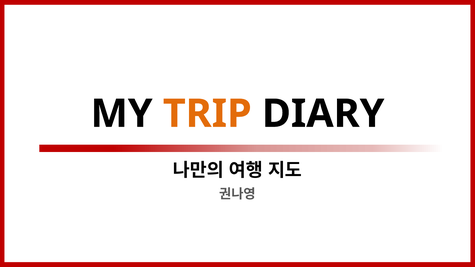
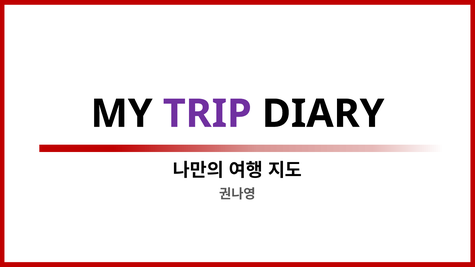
TRIP colour: orange -> purple
